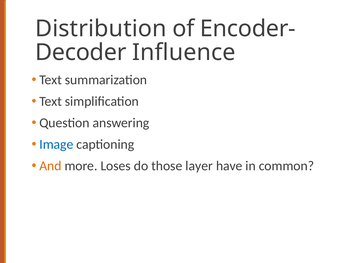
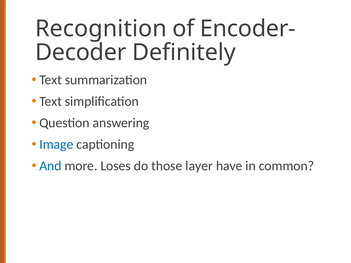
Distribution: Distribution -> Recognition
Influence: Influence -> Definitely
And colour: orange -> blue
